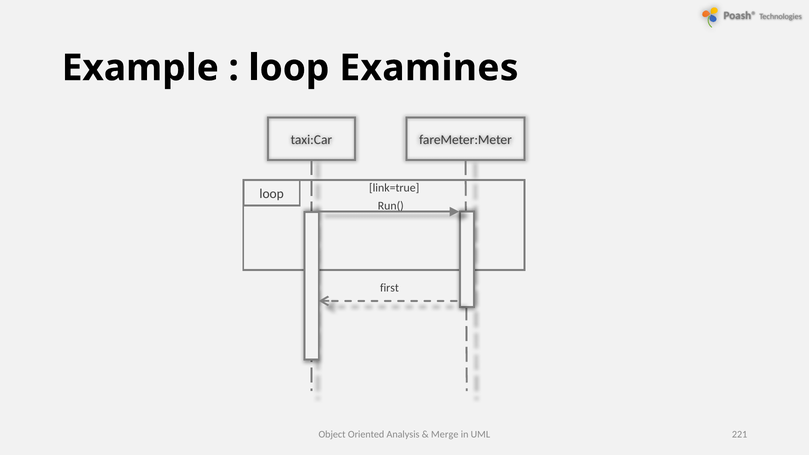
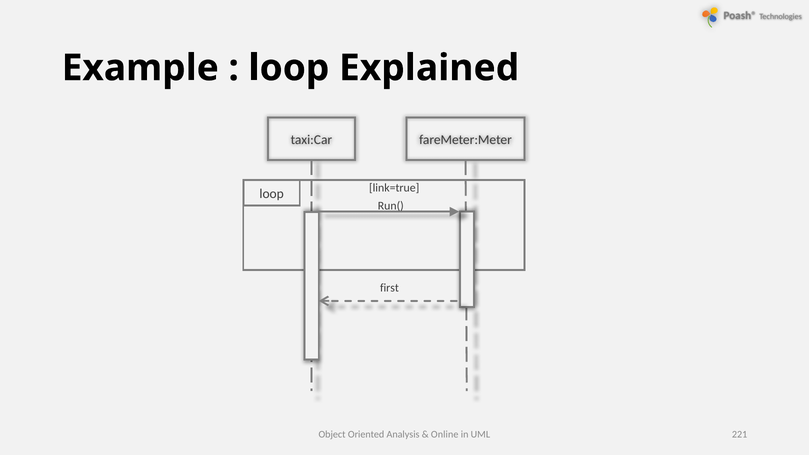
Examines: Examines -> Explained
Merge: Merge -> Online
